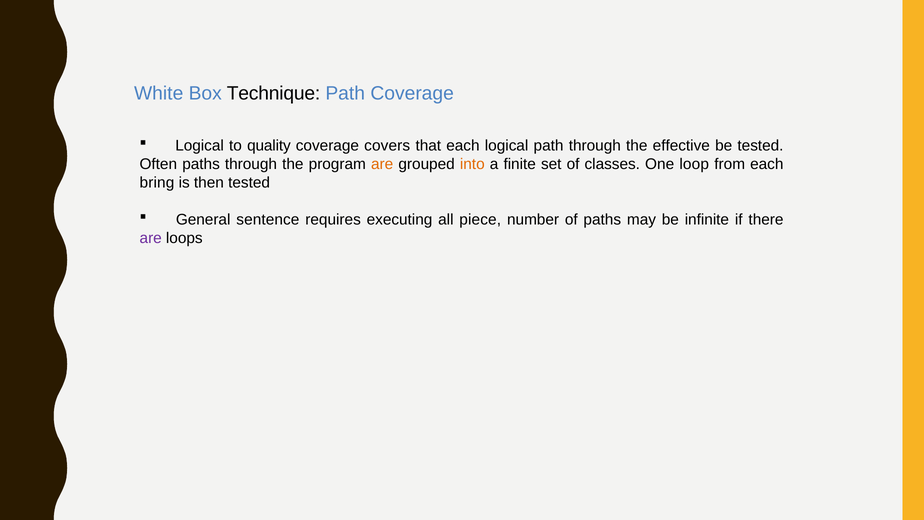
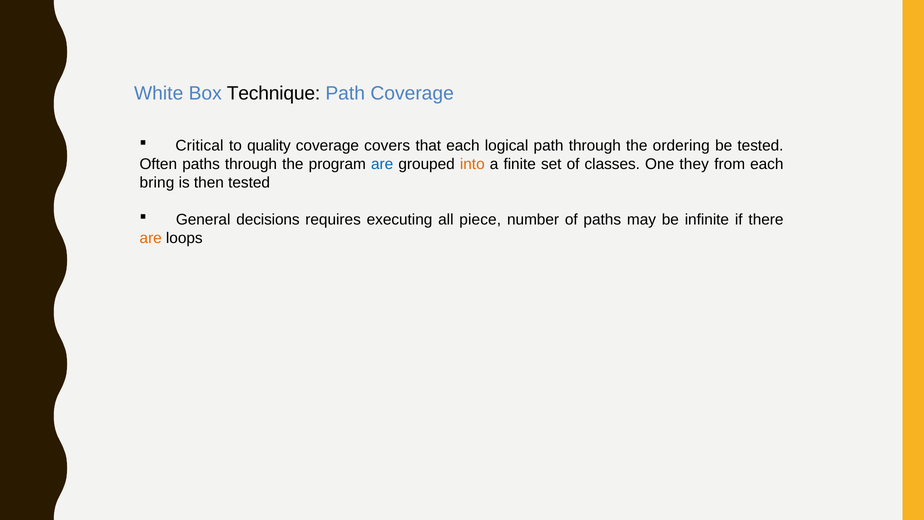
Logical at (200, 145): Logical -> Critical
effective: effective -> ordering
are at (382, 164) colour: orange -> blue
loop: loop -> they
sentence: sentence -> decisions
are at (151, 238) colour: purple -> orange
